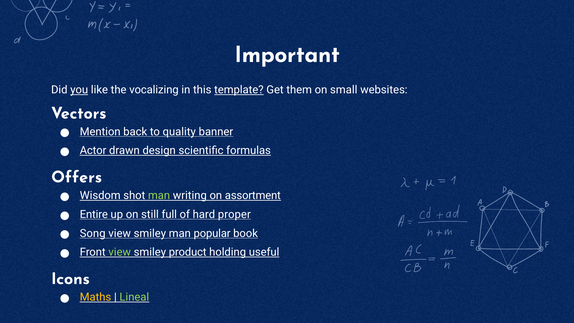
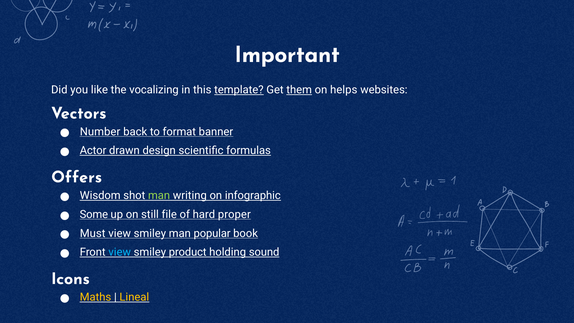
you underline: present -> none
them underline: none -> present
small: small -> helps
Mention: Mention -> Number
quality: quality -> format
assortment: assortment -> infographic
Entire: Entire -> Some
full: full -> file
Song: Song -> Must
view at (120, 252) colour: light green -> light blue
useful: useful -> sound
Lineal colour: light green -> yellow
